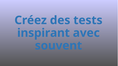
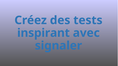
souvent: souvent -> signaler
